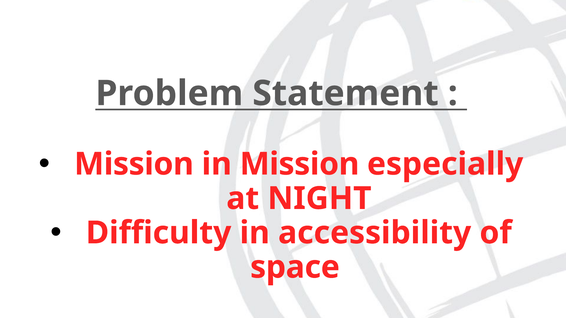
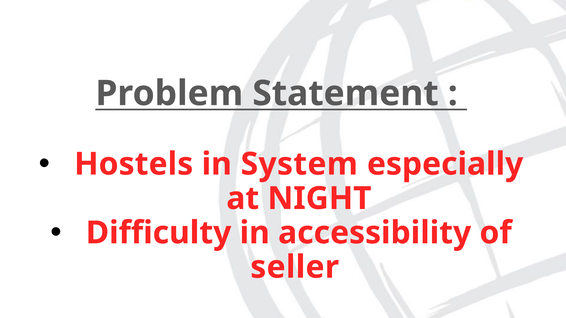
Mission at (134, 164): Mission -> Hostels
in Mission: Mission -> System
space: space -> seller
